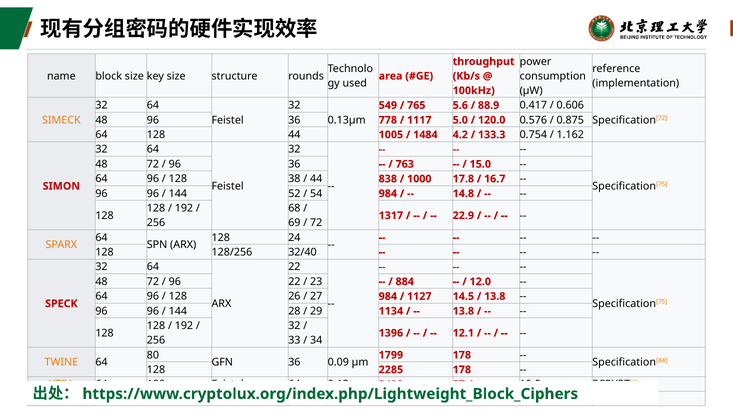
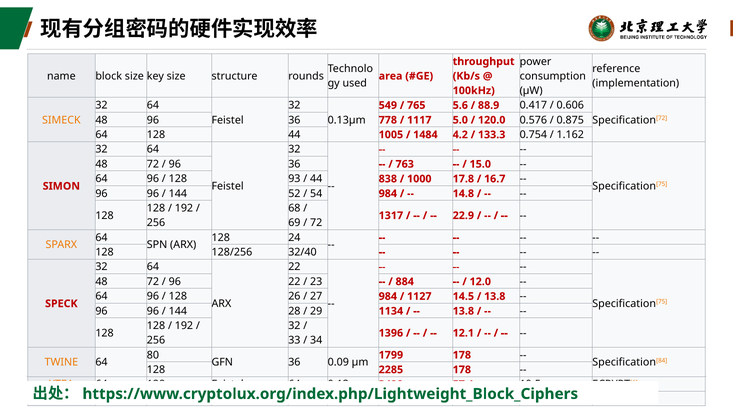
38: 38 -> 93
